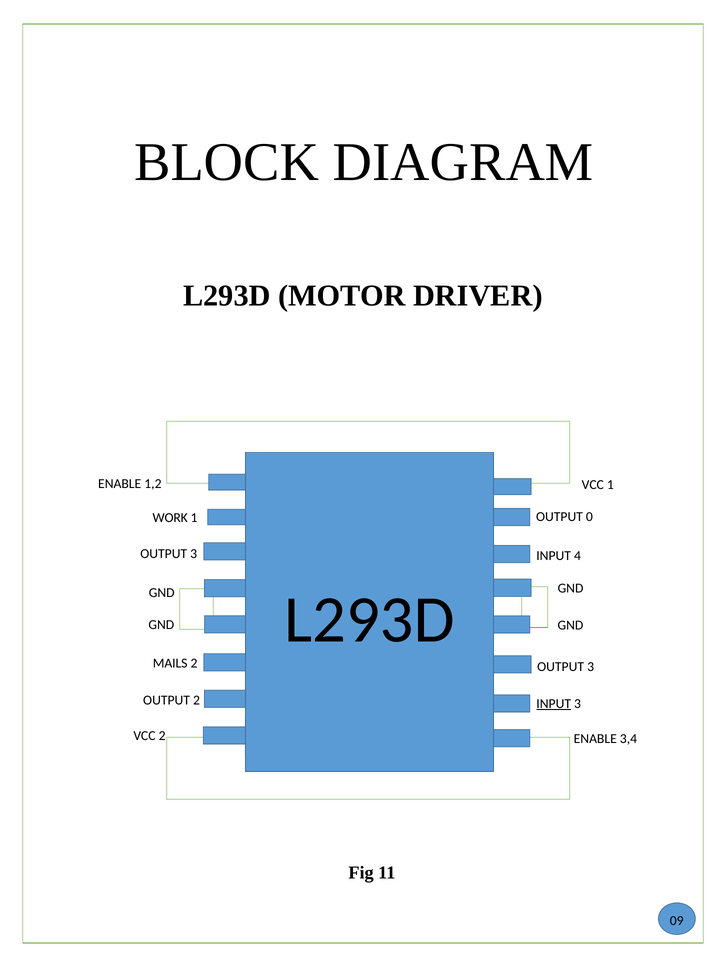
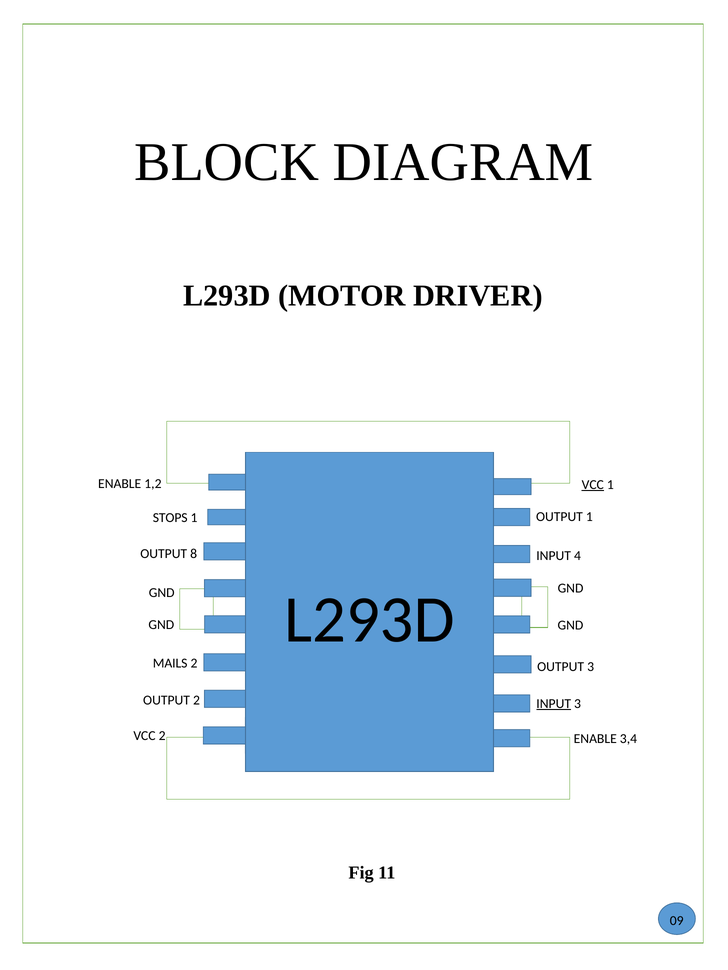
VCC at (593, 485) underline: none -> present
OUTPUT 0: 0 -> 1
WORK: WORK -> STOPS
3 at (194, 554): 3 -> 8
